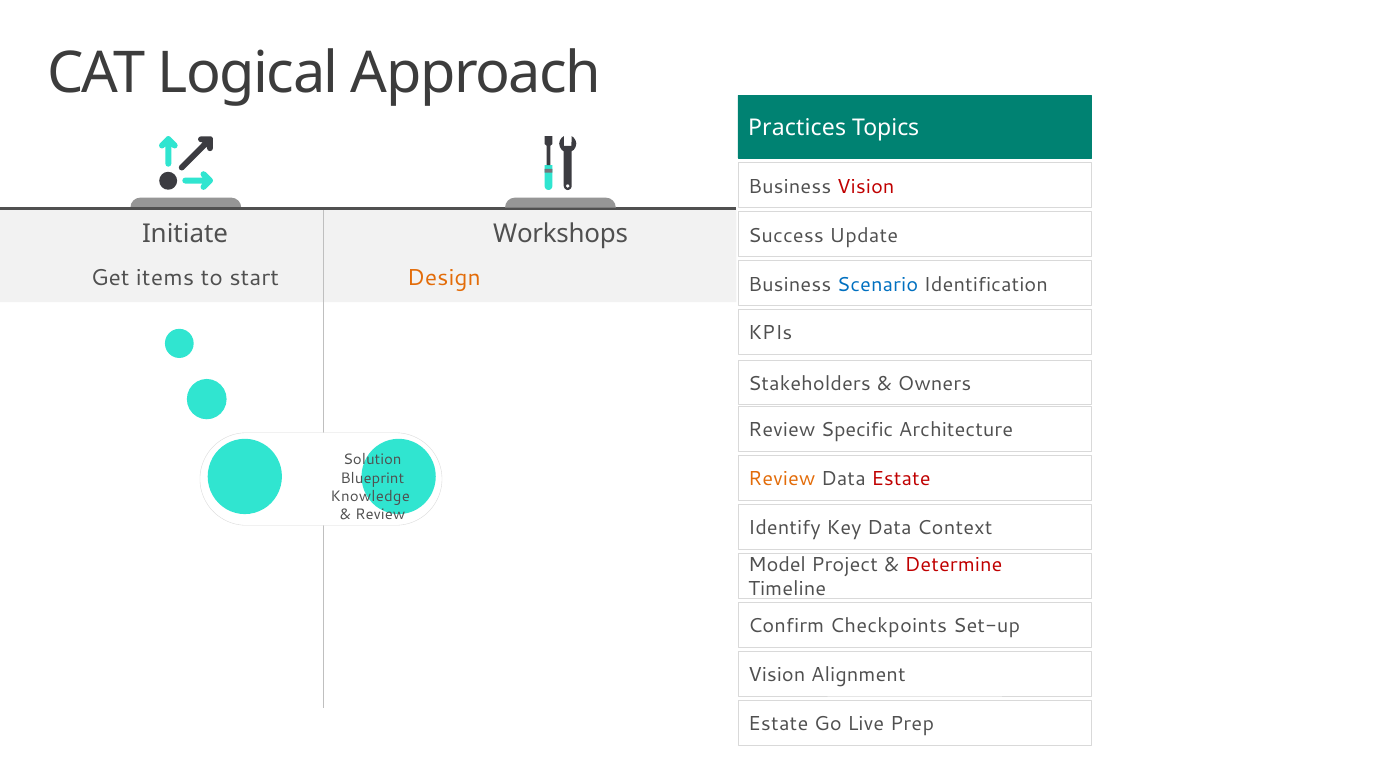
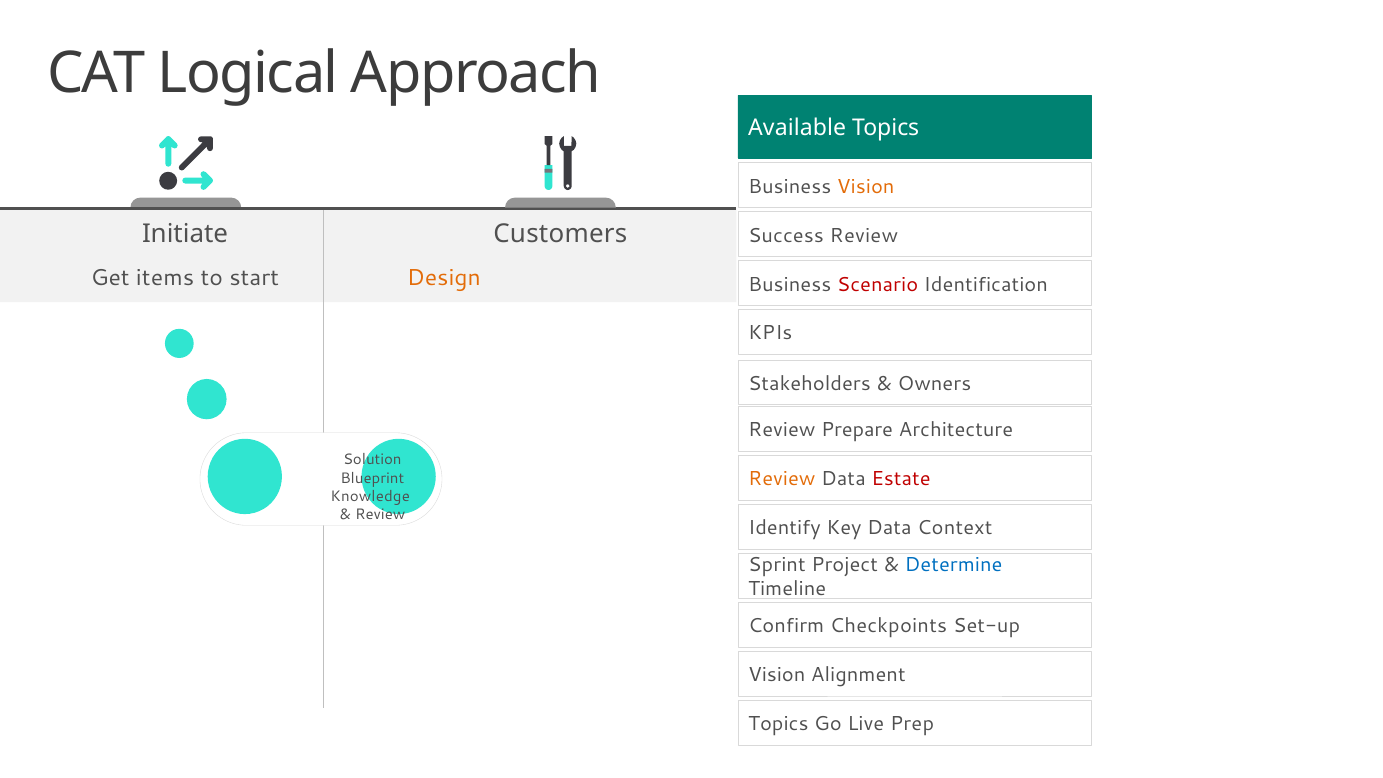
Practices: Practices -> Available
Vision at (866, 186) colour: red -> orange
Workshops: Workshops -> Customers
Success Update: Update -> Review
Scenario colour: blue -> red
Specific: Specific -> Prepare
Model: Model -> Sprint
Determine colour: red -> blue
Estate at (778, 724): Estate -> Topics
